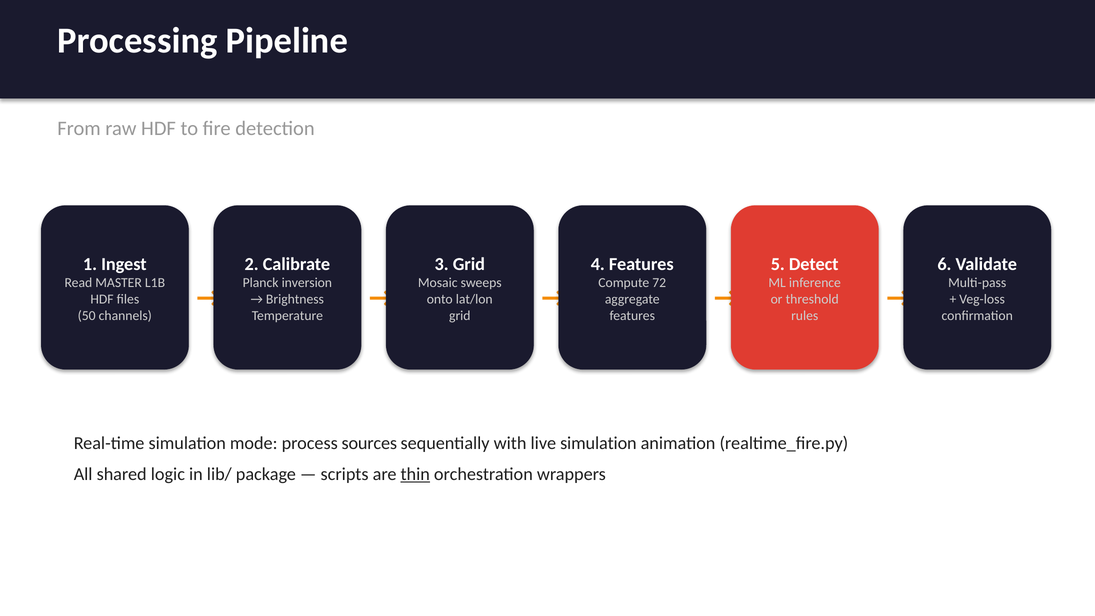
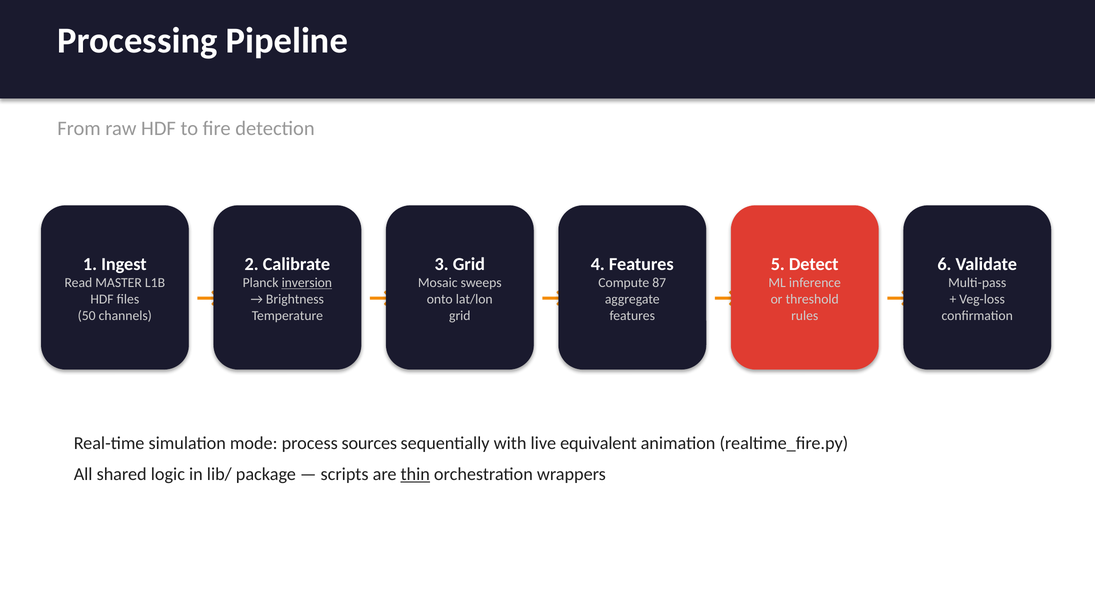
inversion underline: none -> present
72: 72 -> 87
live simulation: simulation -> equivalent
